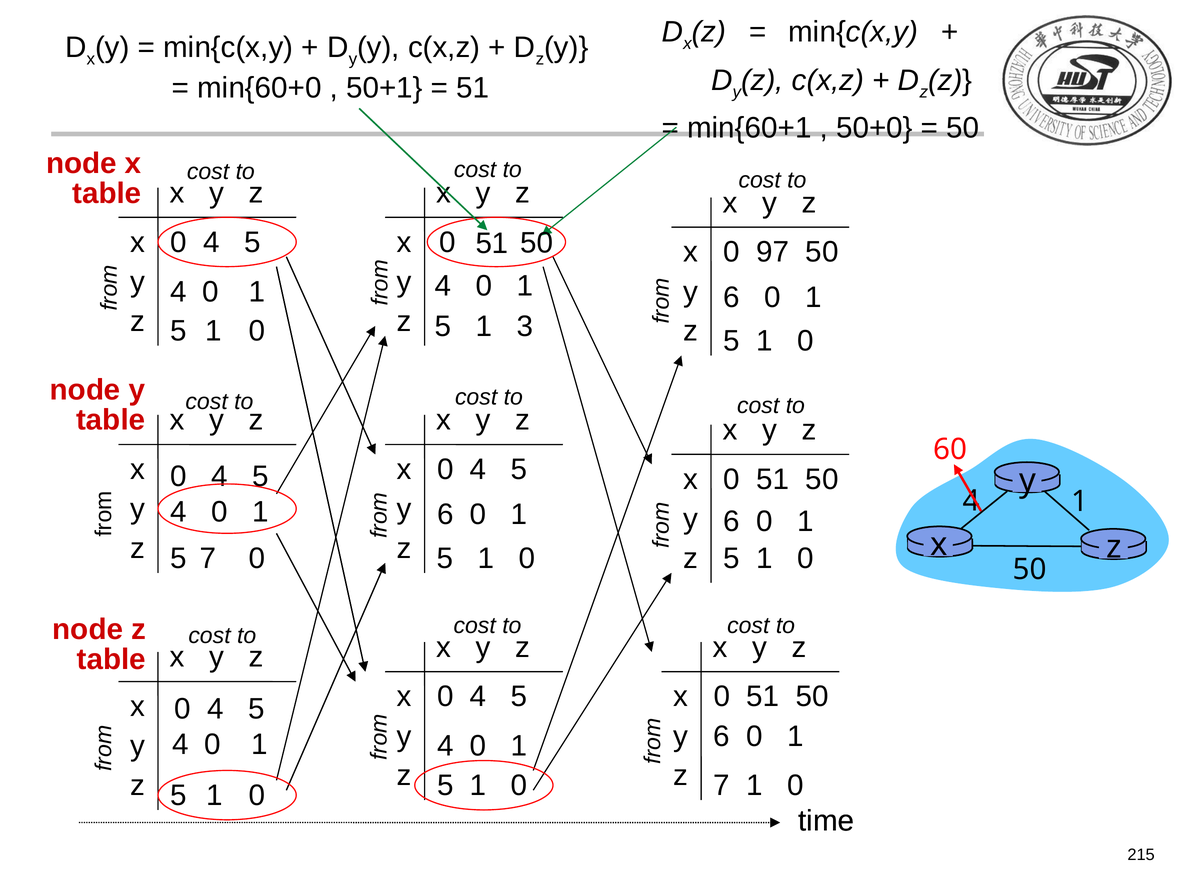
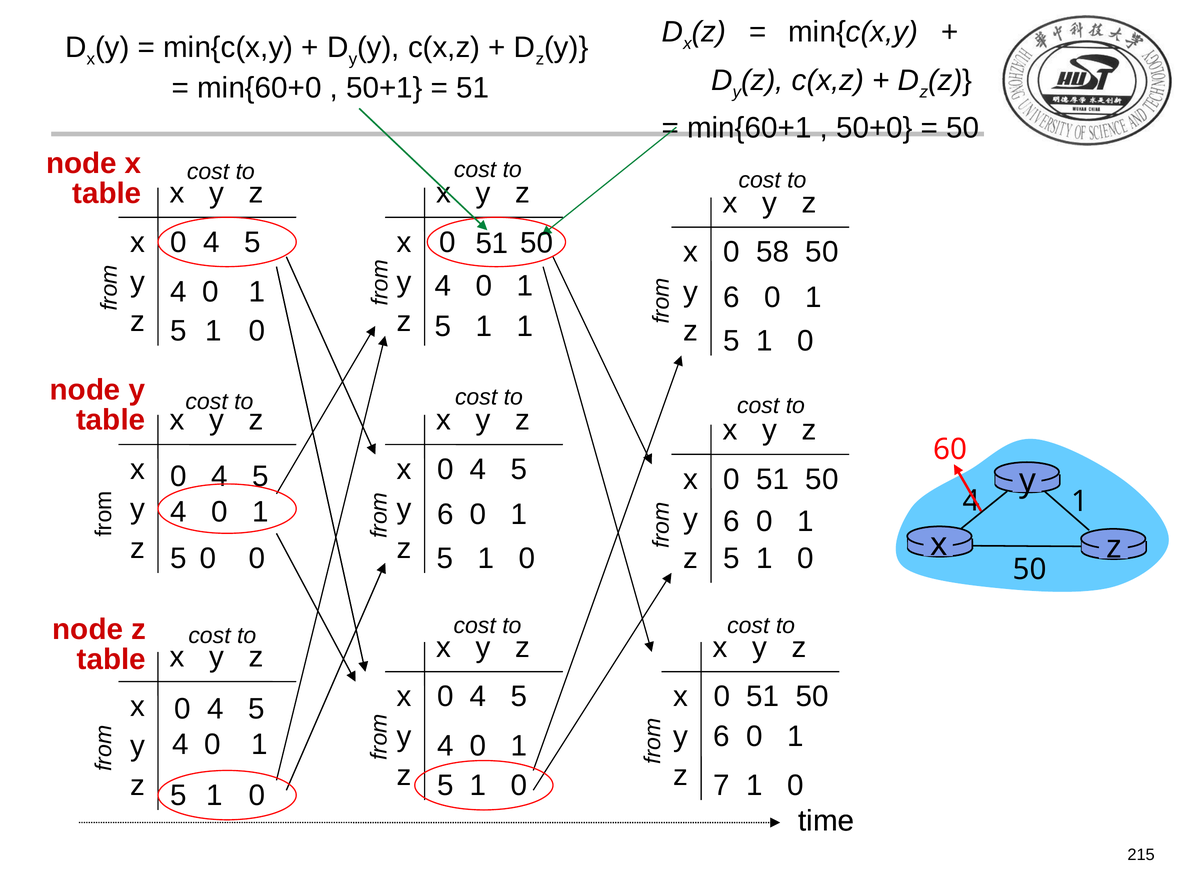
97: 97 -> 58
1 3: 3 -> 1
5 7: 7 -> 0
